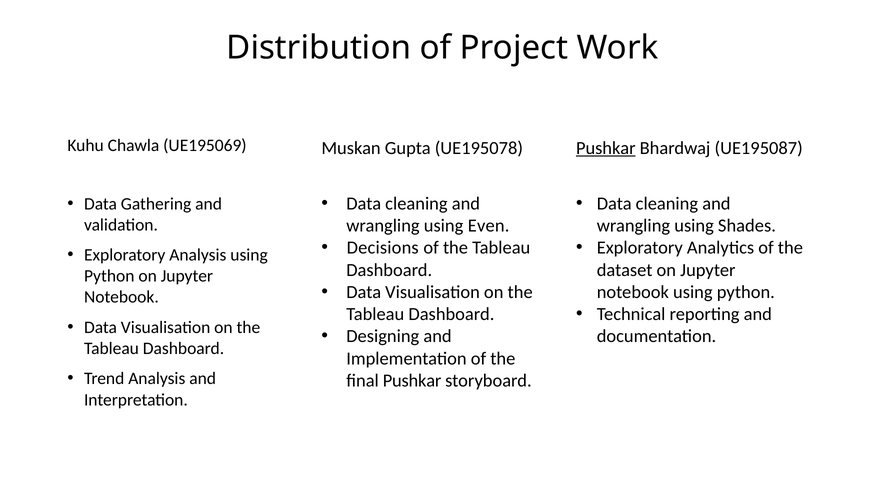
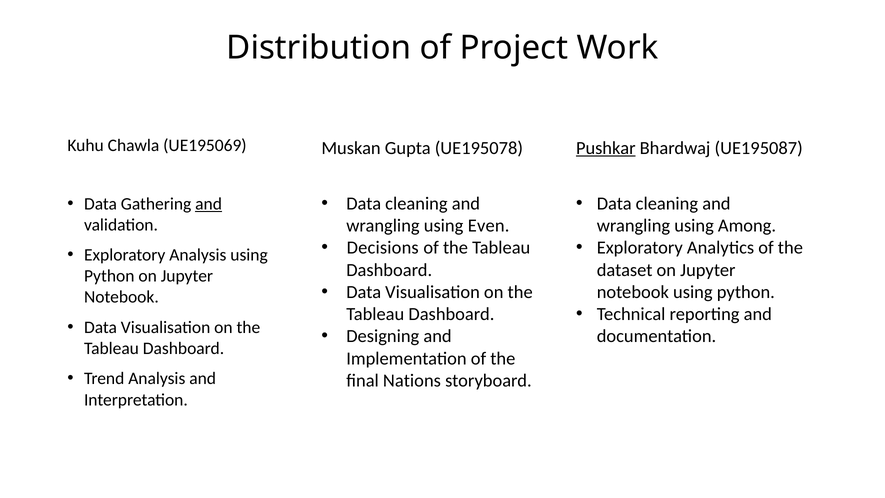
and at (209, 204) underline: none -> present
Shades: Shades -> Among
final Pushkar: Pushkar -> Nations
